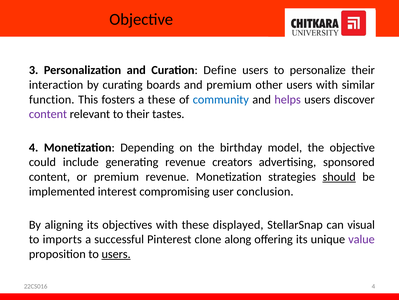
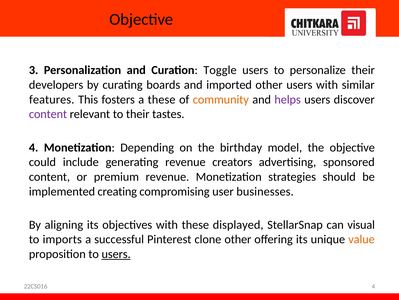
Define: Define -> Toggle
interaction: interaction -> developers
and premium: premium -> imported
function: function -> features
community colour: blue -> orange
should underline: present -> none
interest: interest -> creating
conclusion: conclusion -> businesses
clone along: along -> other
value colour: purple -> orange
